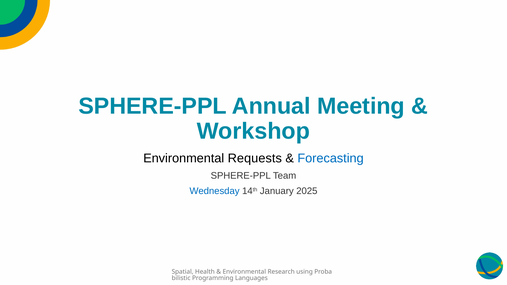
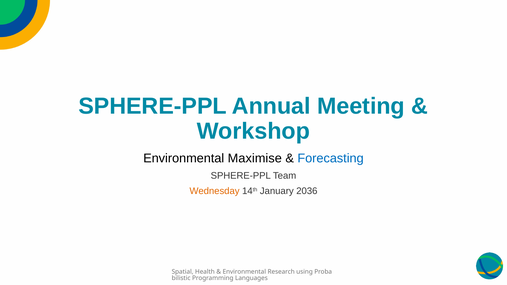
Requests: Requests -> Maximise
Wednesday colour: blue -> orange
2025: 2025 -> 2036
